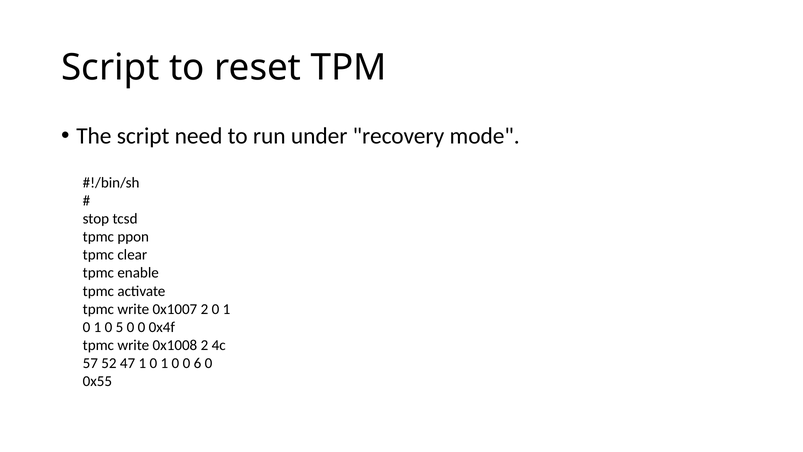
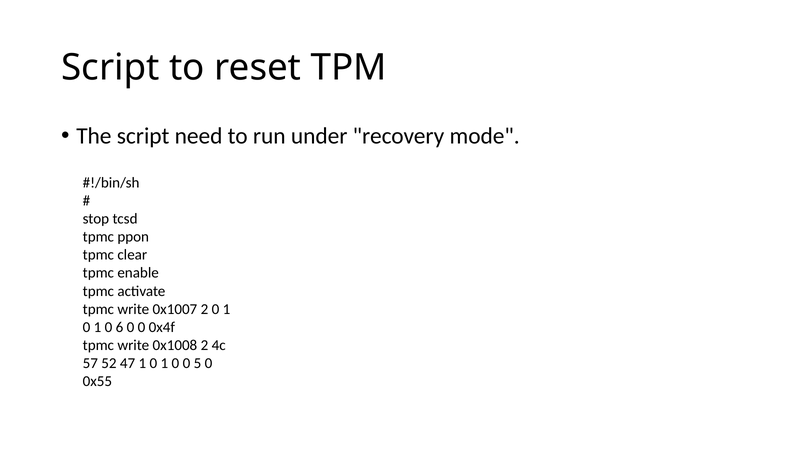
5: 5 -> 6
6: 6 -> 5
